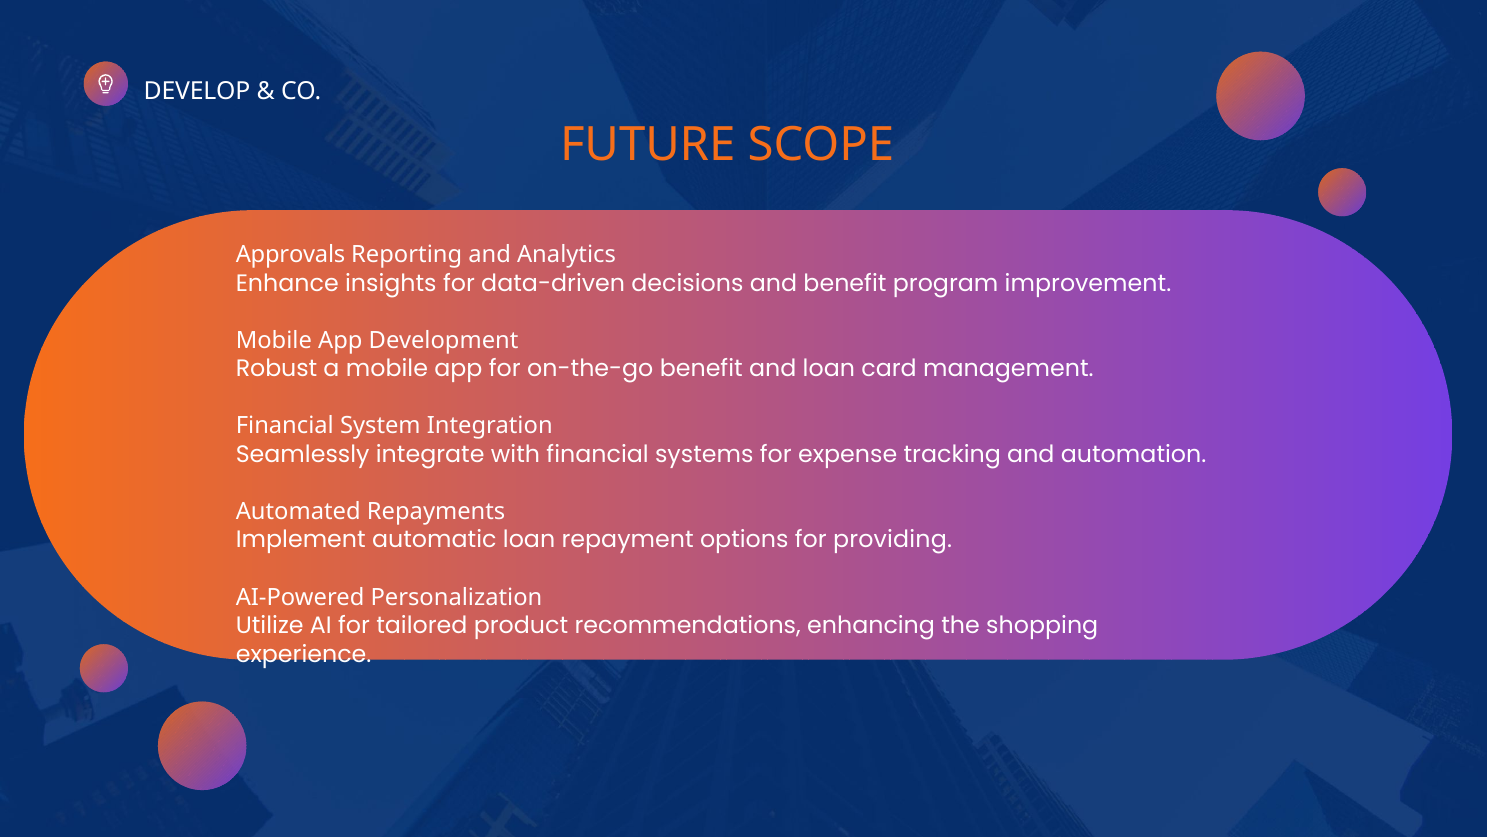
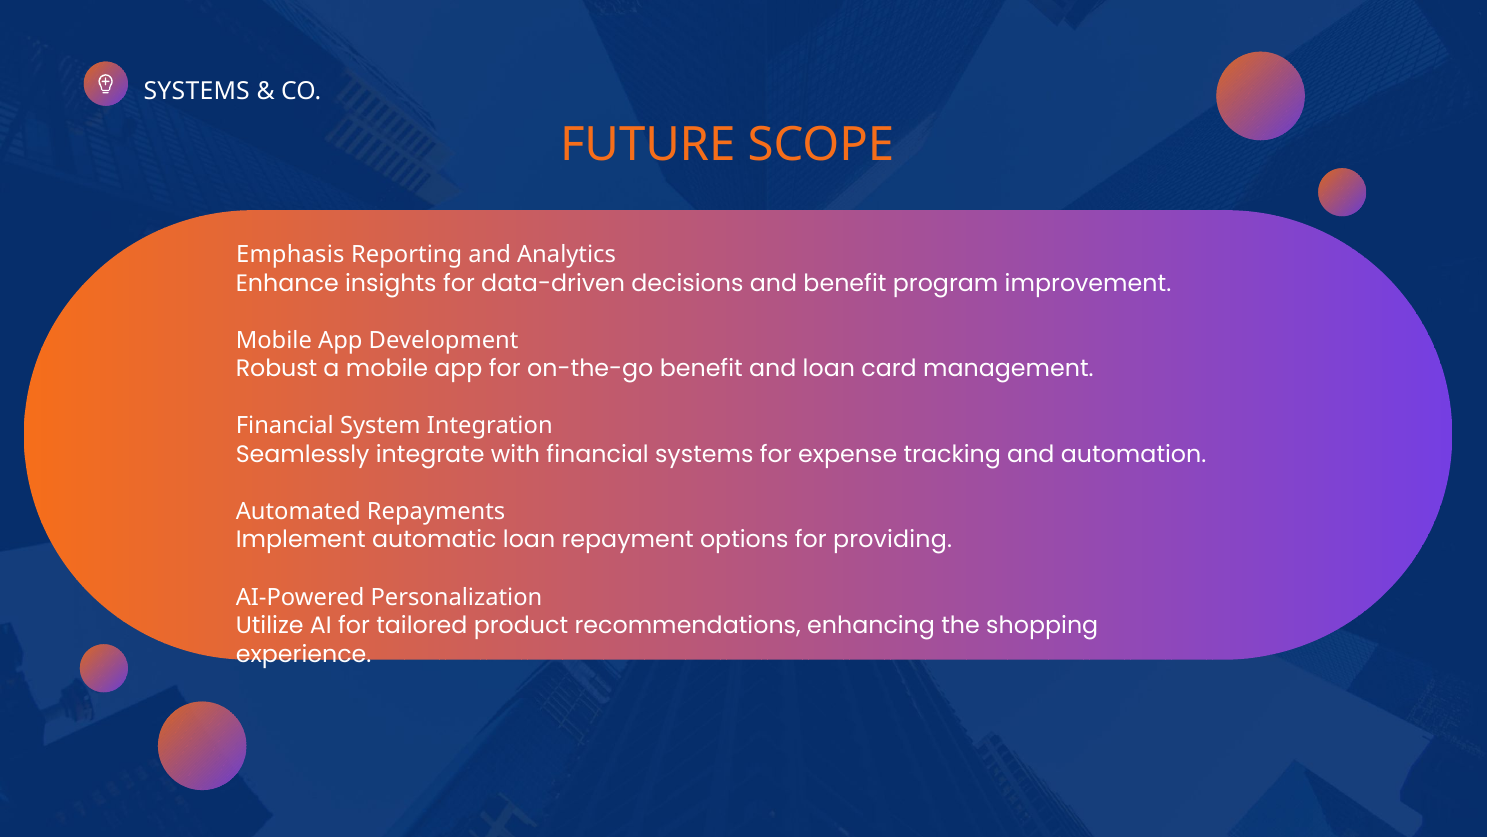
DEVELOP at (197, 91): DEVELOP -> SYSTEMS
Approvals: Approvals -> Emphasis
